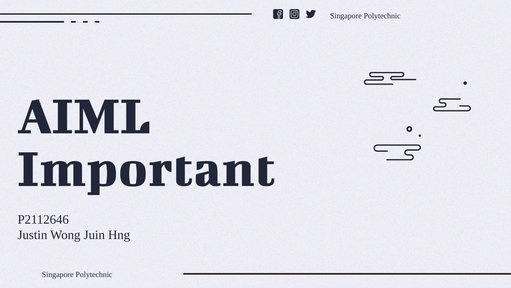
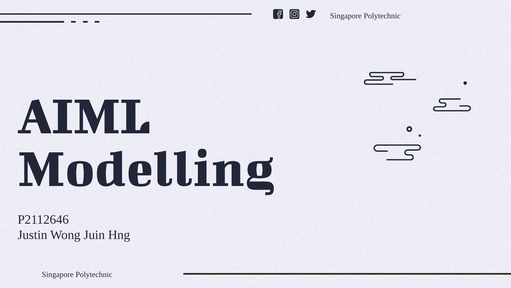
Important: Important -> Modelling
